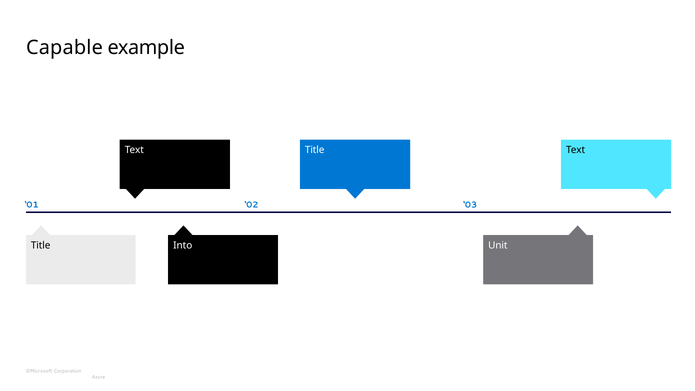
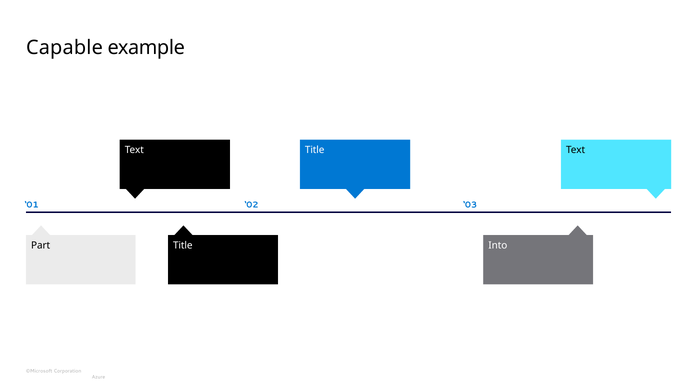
Title at (41, 245): Title -> Part
Into at (183, 245): Into -> Title
Unit: Unit -> Into
